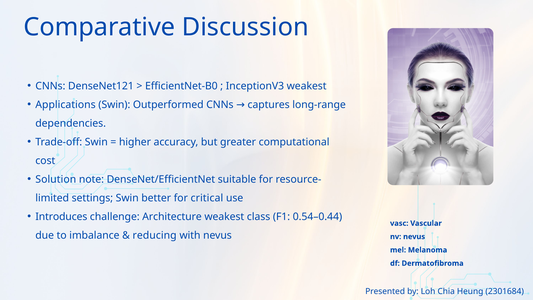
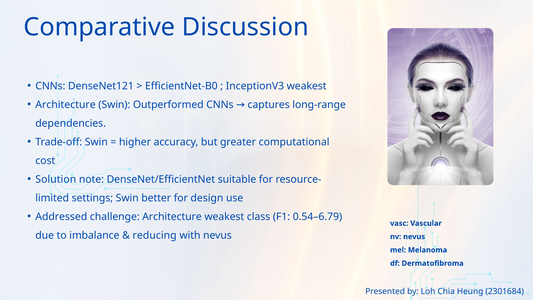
Applications at (66, 105): Applications -> Architecture
critical: critical -> design
Introduces: Introduces -> Addressed
0.54–0.44: 0.54–0.44 -> 0.54–6.79
